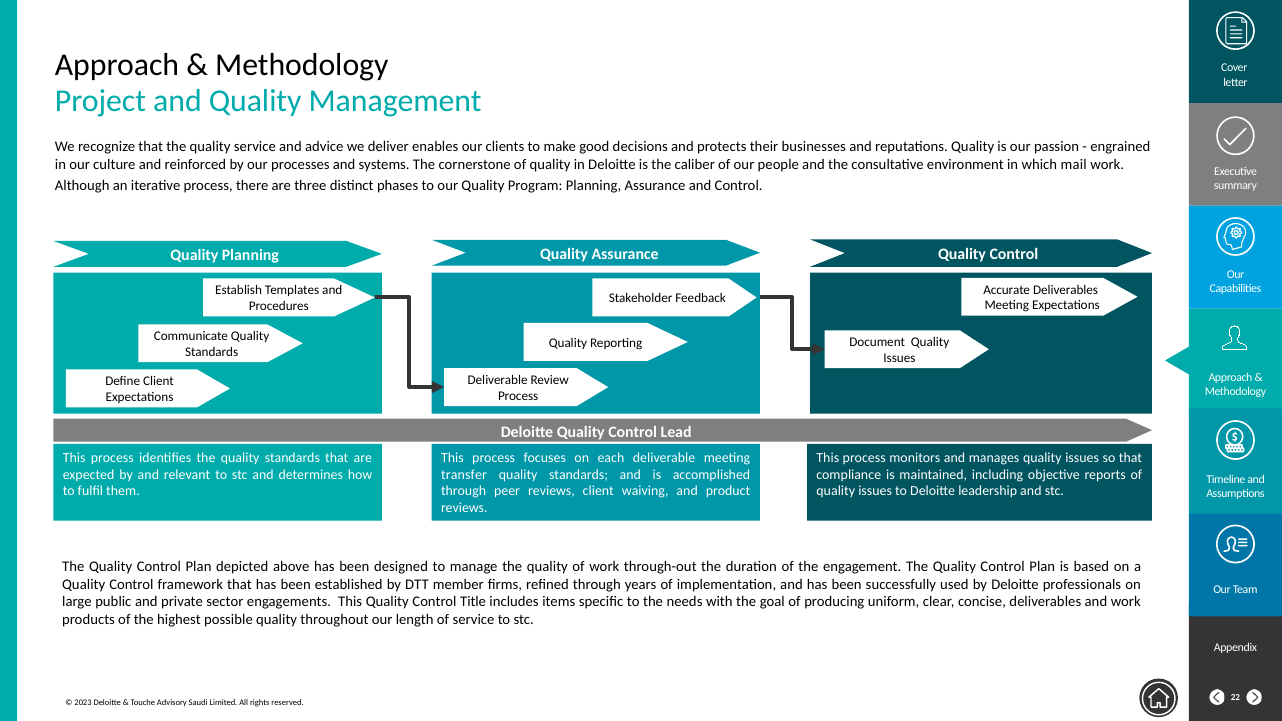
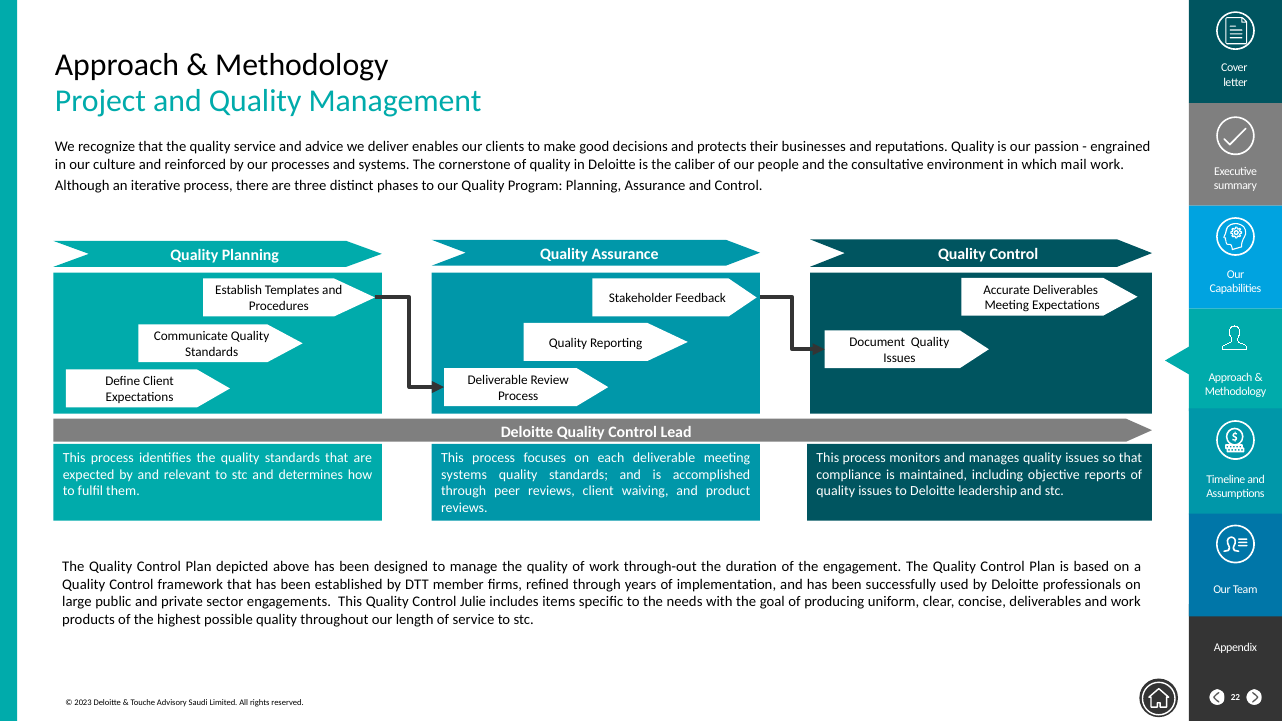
transfer at (464, 475): transfer -> systems
Title: Title -> Julie
